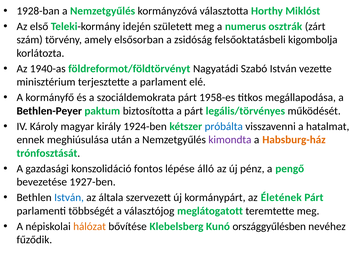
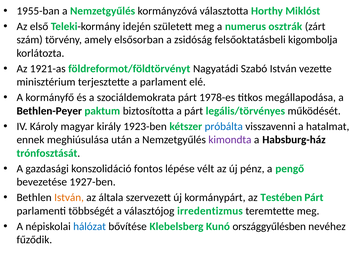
1928-ban: 1928-ban -> 1955-ban
1940-as: 1940-as -> 1921-as
1958-es: 1958-es -> 1978-es
1924-ben: 1924-ben -> 1923-ben
Habsburg-ház colour: orange -> black
álló: álló -> vélt
István at (69, 198) colour: blue -> orange
Életének: Életének -> Testében
meglátogatott: meglátogatott -> irredentizmus
hálózat colour: orange -> blue
